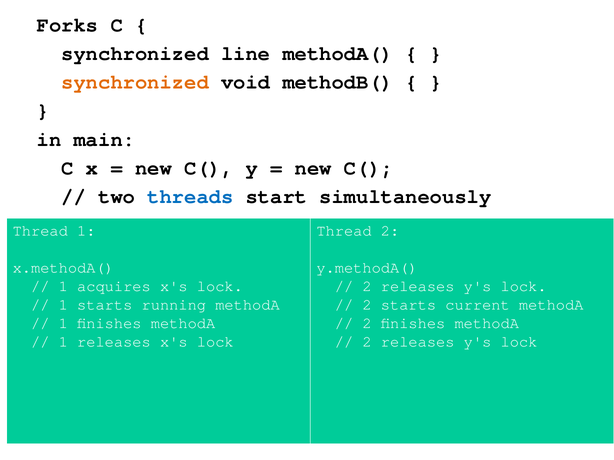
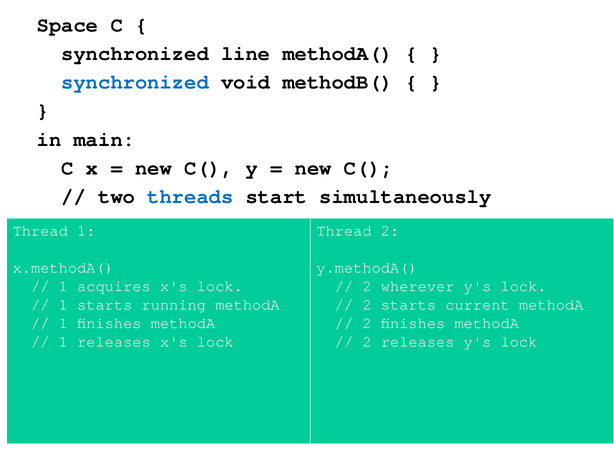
Forks: Forks -> Space
synchronized at (135, 82) colour: orange -> blue
releases at (418, 286): releases -> wherever
